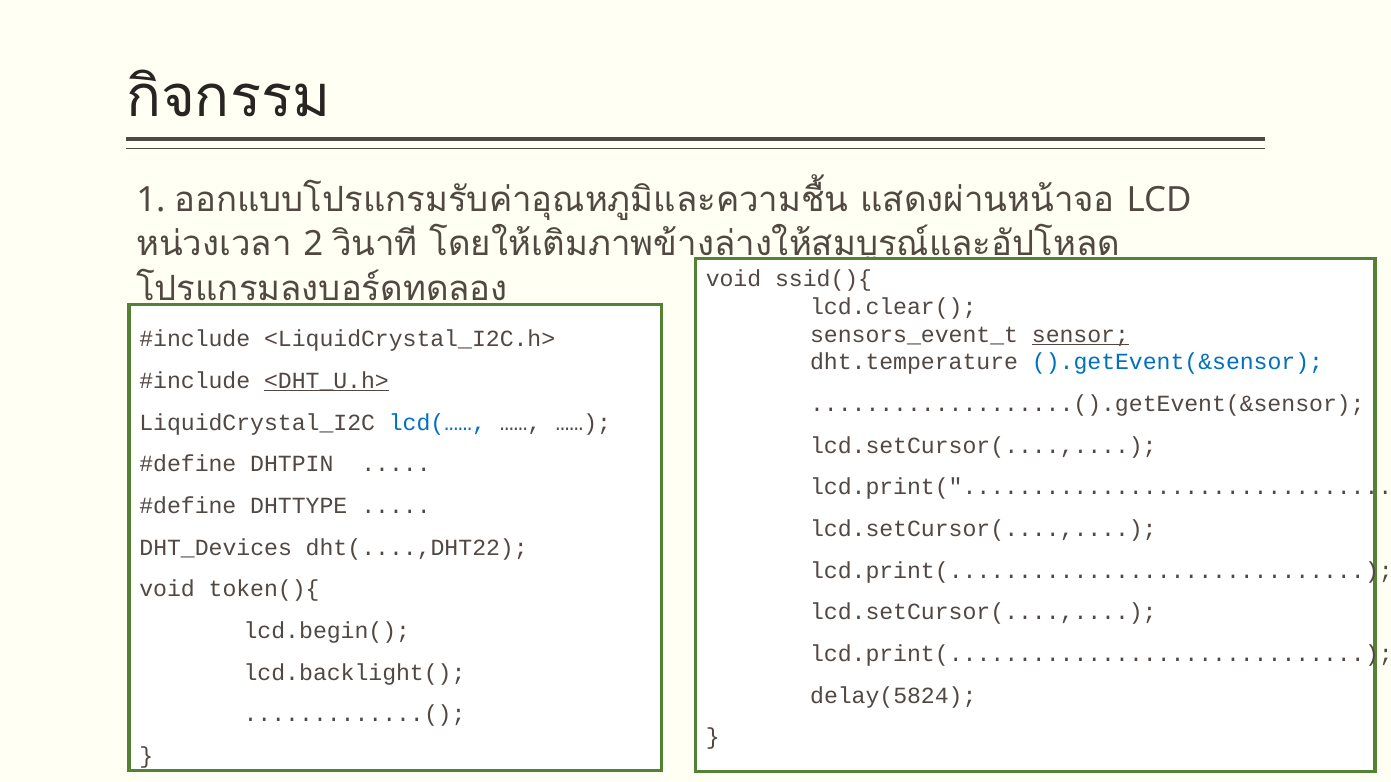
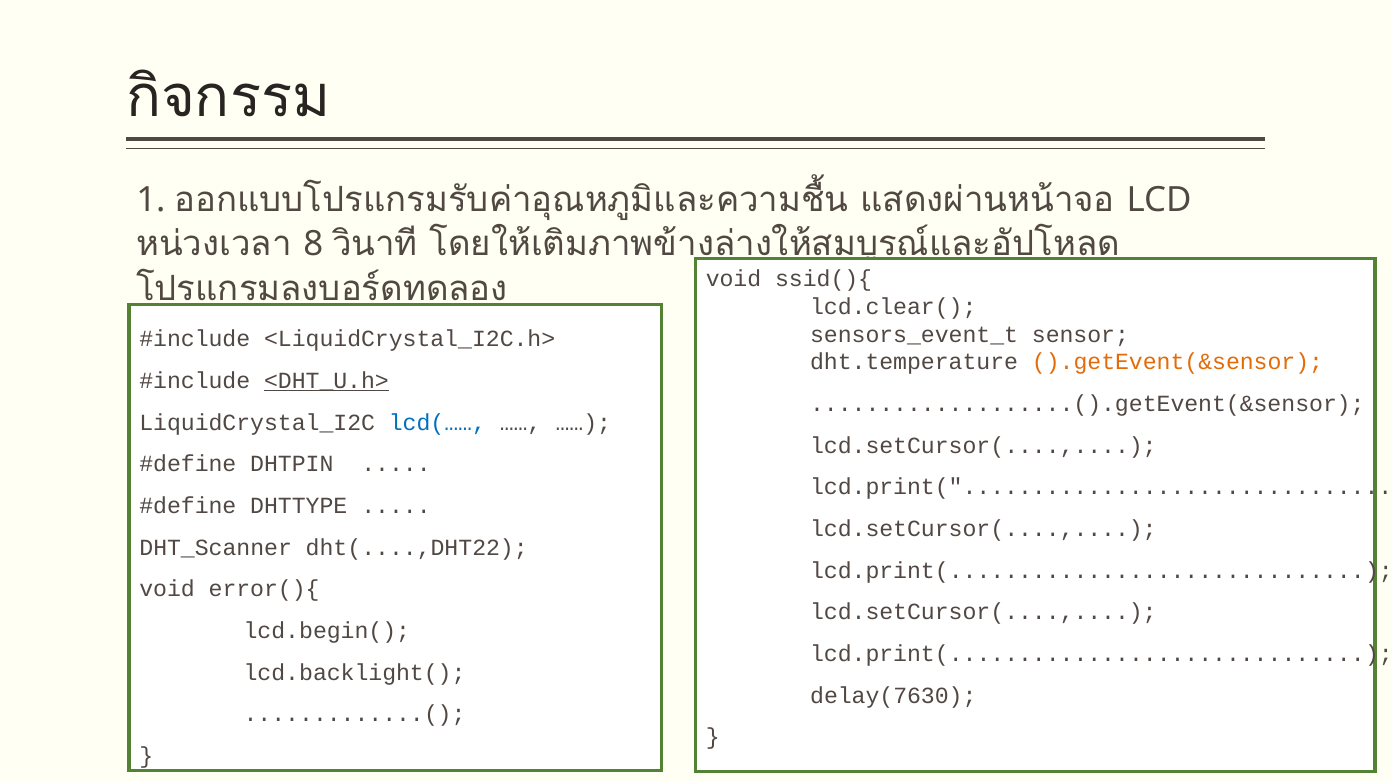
2: 2 -> 8
sensor underline: present -> none
).getEvent(&sensor colour: blue -> orange
DHT_Devices: DHT_Devices -> DHT_Scanner
token(){: token(){ -> error(){
delay(5824: delay(5824 -> delay(7630
